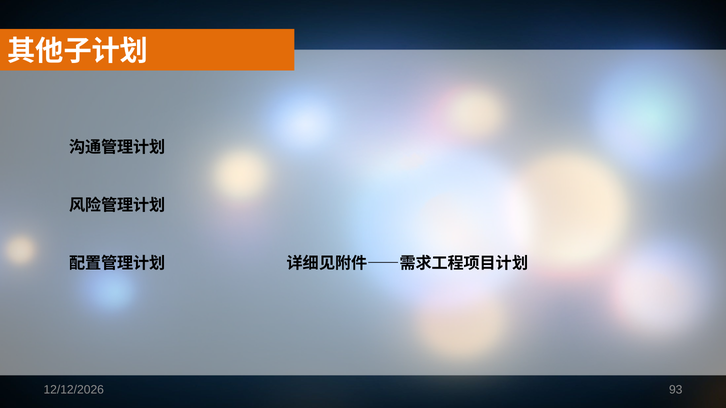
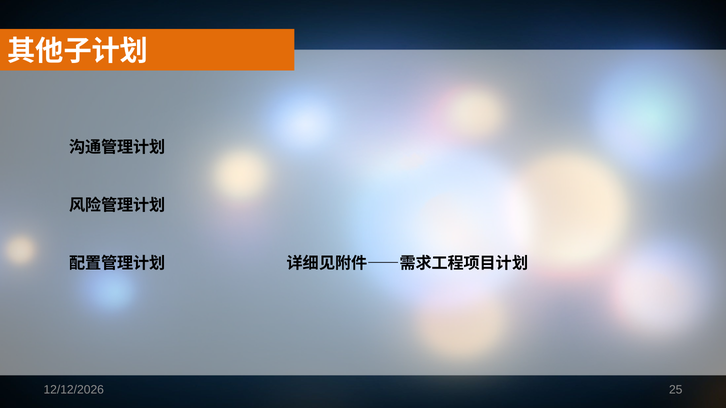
93: 93 -> 25
